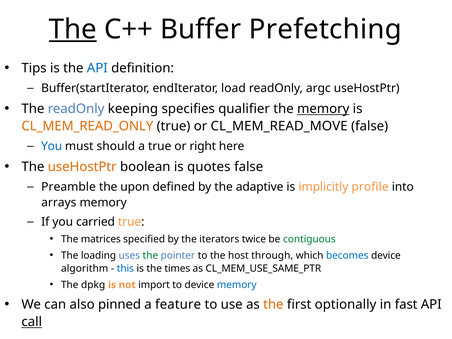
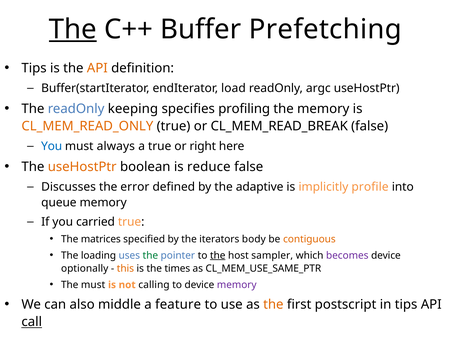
API at (97, 68) colour: blue -> orange
qualifier: qualifier -> profiling
memory at (323, 109) underline: present -> none
CL_MEM_READ_MOVE: CL_MEM_READ_MOVE -> CL_MEM_READ_BREAK
should: should -> always
quotes: quotes -> reduce
Preamble: Preamble -> Discusses
upon: upon -> error
arrays: arrays -> queue
twice: twice -> body
contiguous colour: green -> orange
the at (218, 255) underline: none -> present
through: through -> sampler
becomes colour: blue -> purple
algorithm: algorithm -> optionally
this colour: blue -> orange
The dpkg: dpkg -> must
import: import -> calling
memory at (237, 285) colour: blue -> purple
pinned: pinned -> middle
optionally: optionally -> postscript
in fast: fast -> tips
